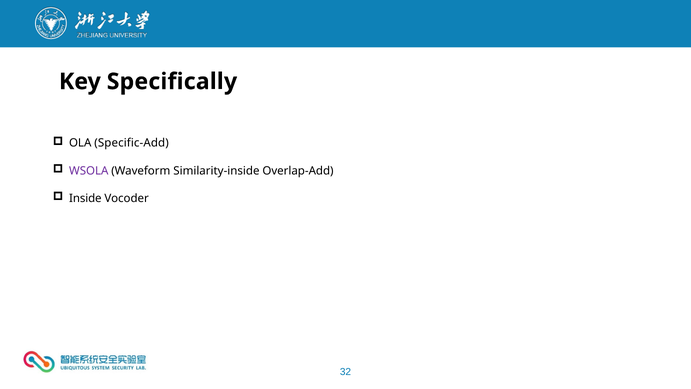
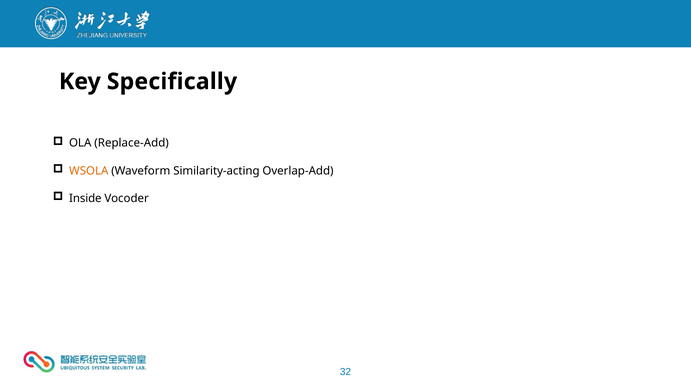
Specific-Add: Specific-Add -> Replace-Add
WSOLA colour: purple -> orange
Similarity-inside: Similarity-inside -> Similarity-acting
